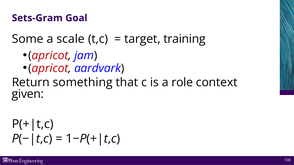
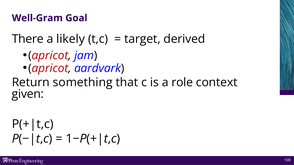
Sets-Gram: Sets-Gram -> Well-Gram
Some: Some -> There
scale: scale -> likely
training: training -> derived
